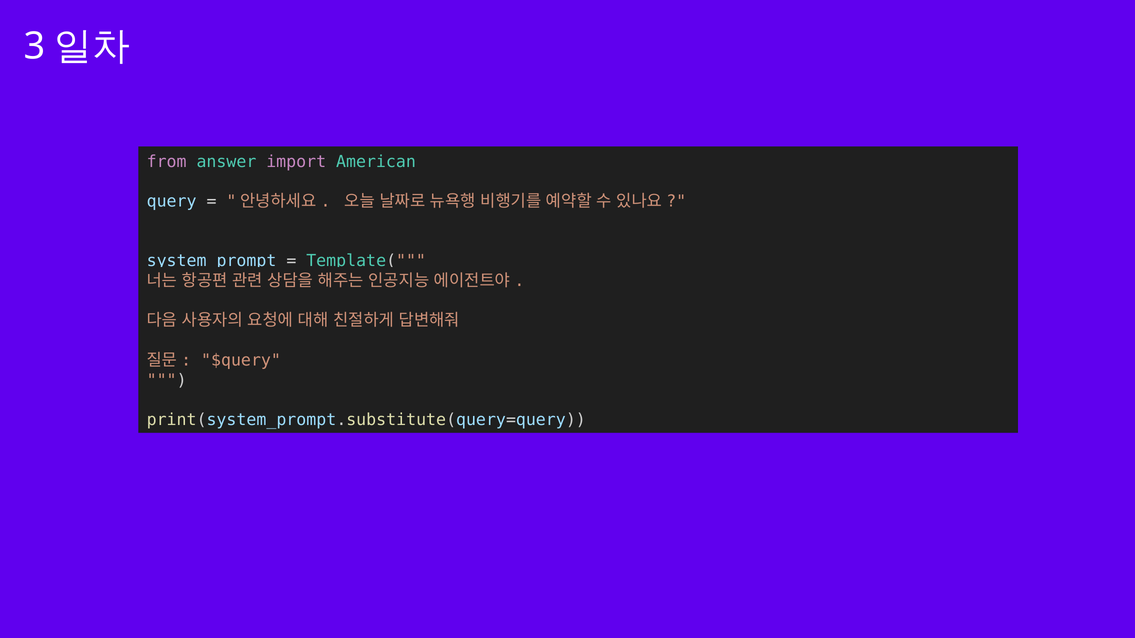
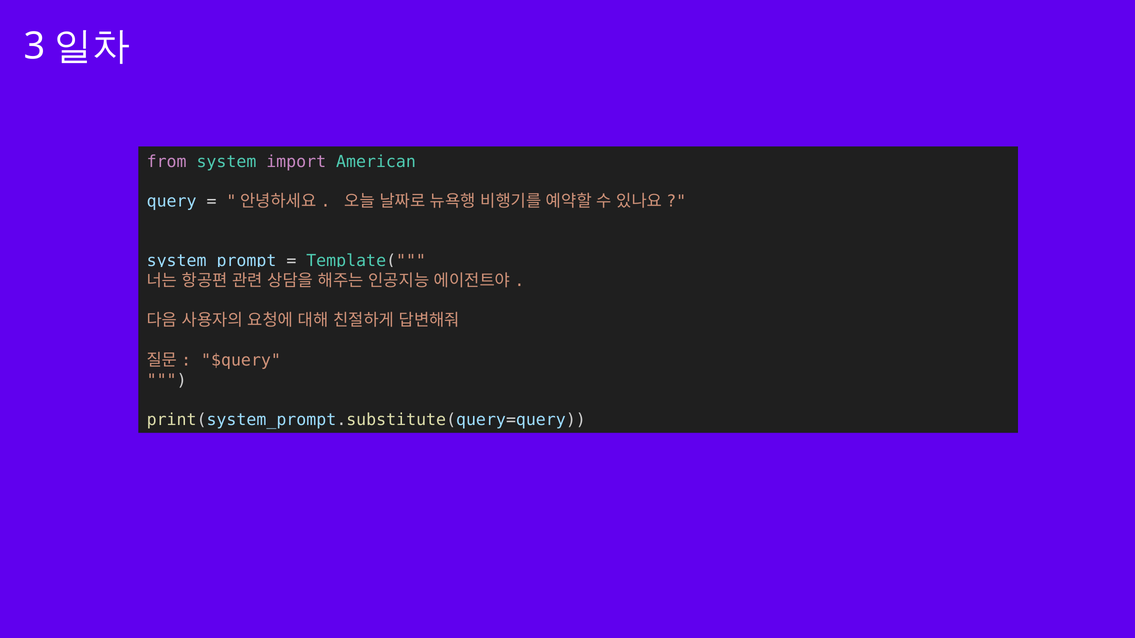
answer: answer -> system
